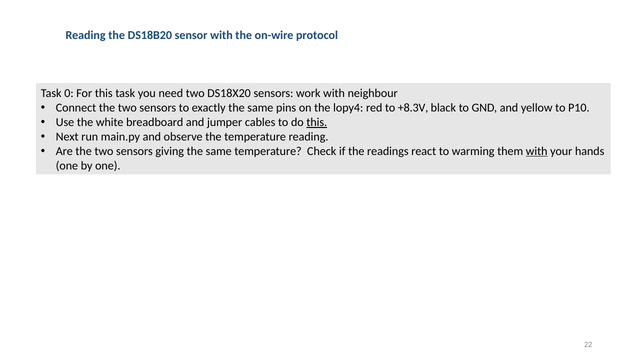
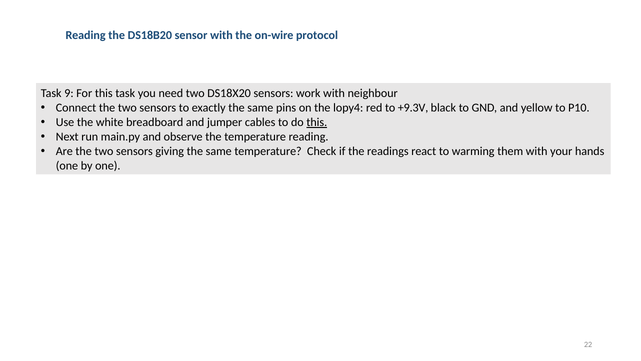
0: 0 -> 9
+8.3V: +8.3V -> +9.3V
with at (537, 151) underline: present -> none
